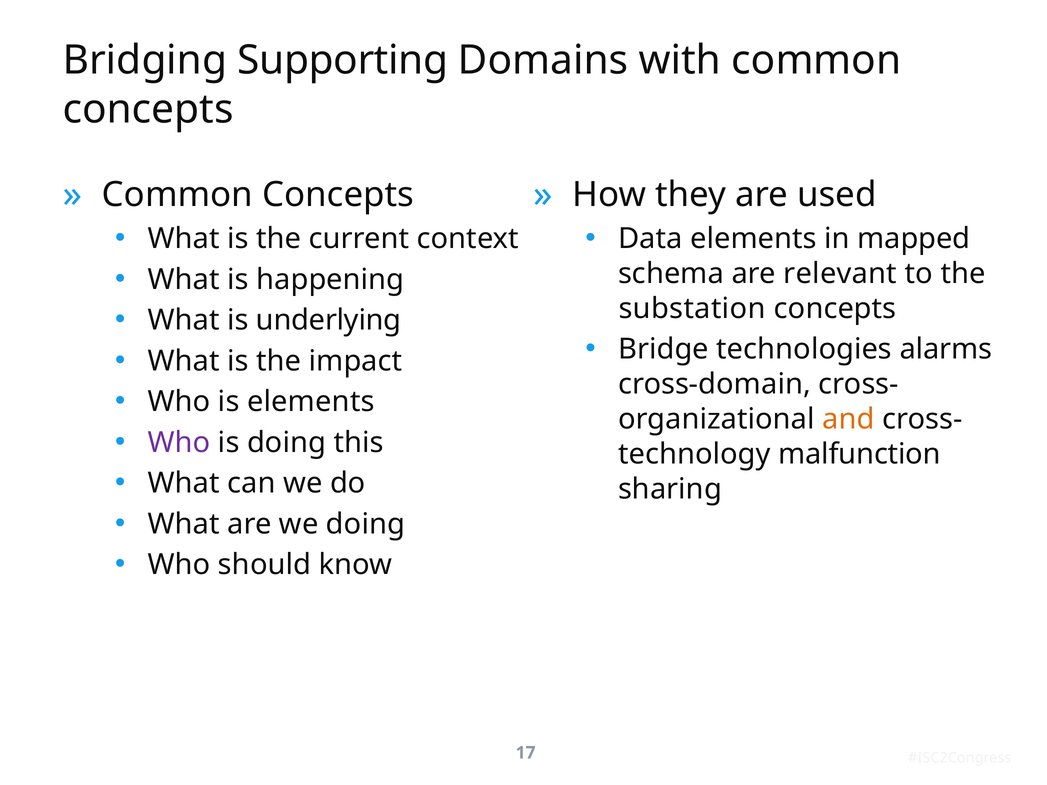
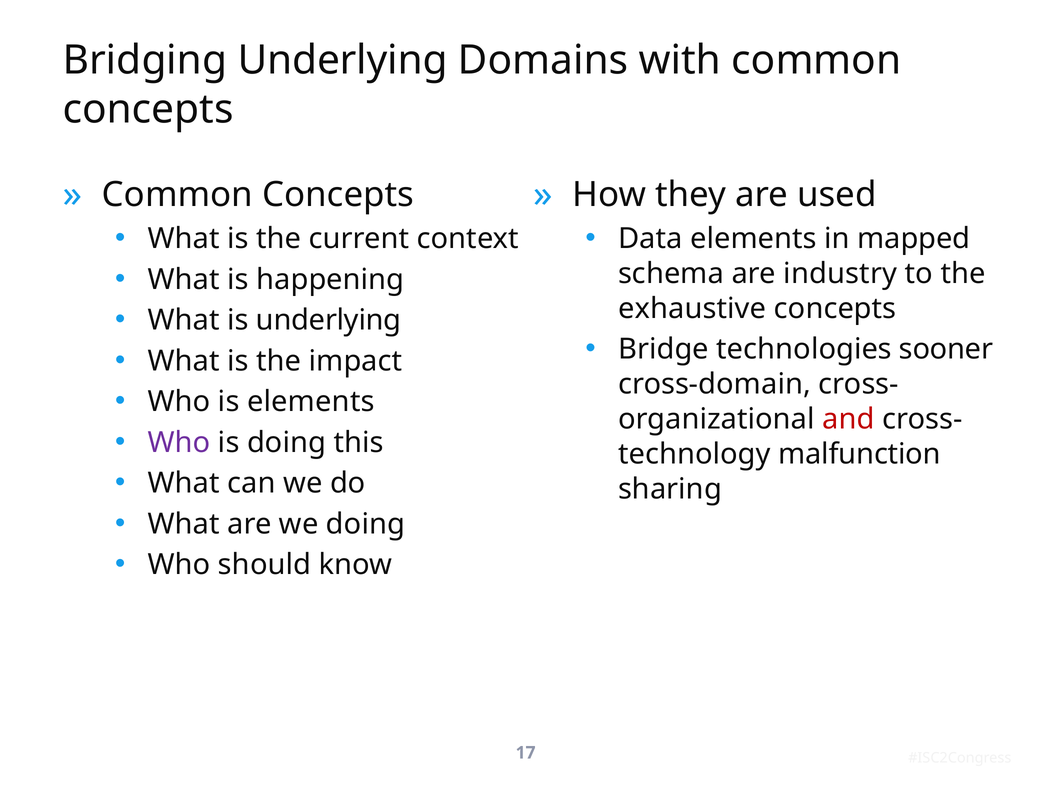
Bridging Supporting: Supporting -> Underlying
relevant: relevant -> industry
substation: substation -> exhaustive
alarms: alarms -> sooner
and colour: orange -> red
